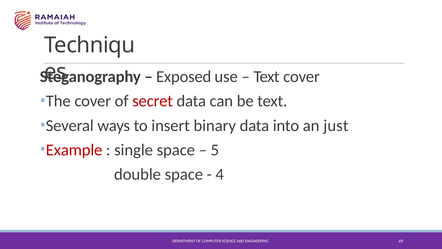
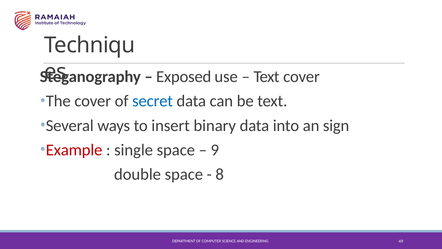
secret colour: red -> blue
just: just -> sign
5: 5 -> 9
4: 4 -> 8
